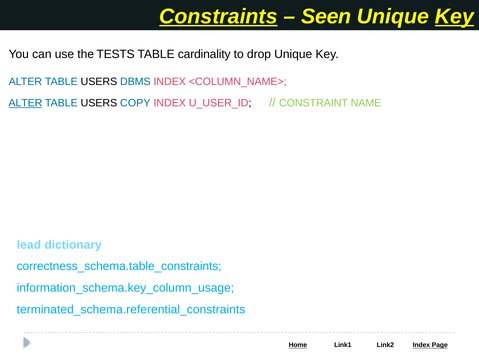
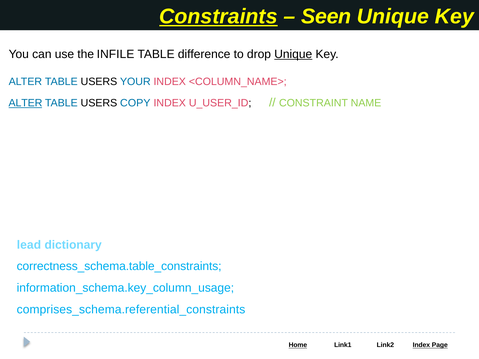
Key at (454, 17) underline: present -> none
TESTS: TESTS -> INFILE
cardinality: cardinality -> difference
Unique at (293, 54) underline: none -> present
DBMS: DBMS -> YOUR
terminated_schema.referential_constraints: terminated_schema.referential_constraints -> comprises_schema.referential_constraints
